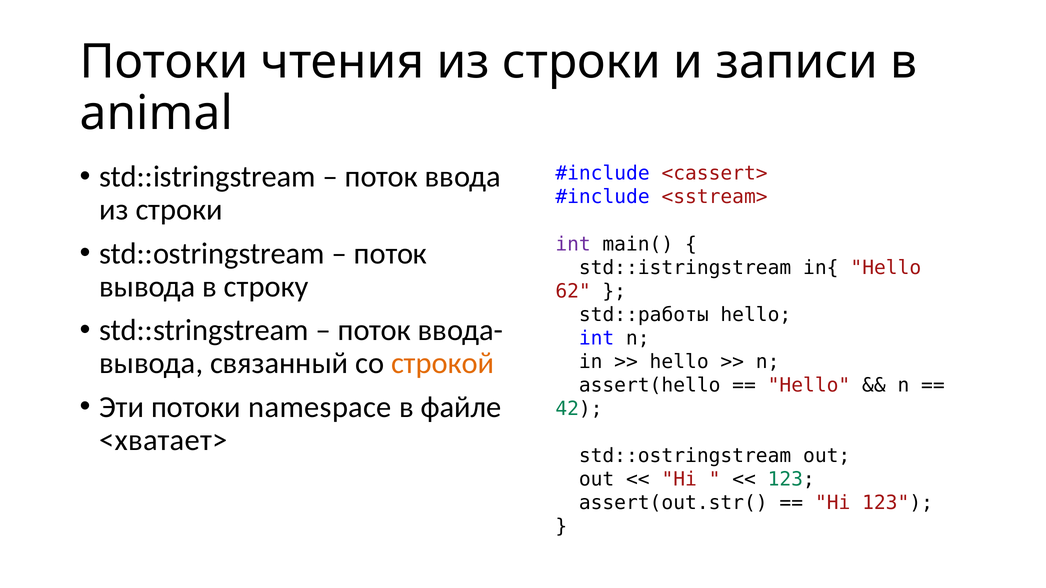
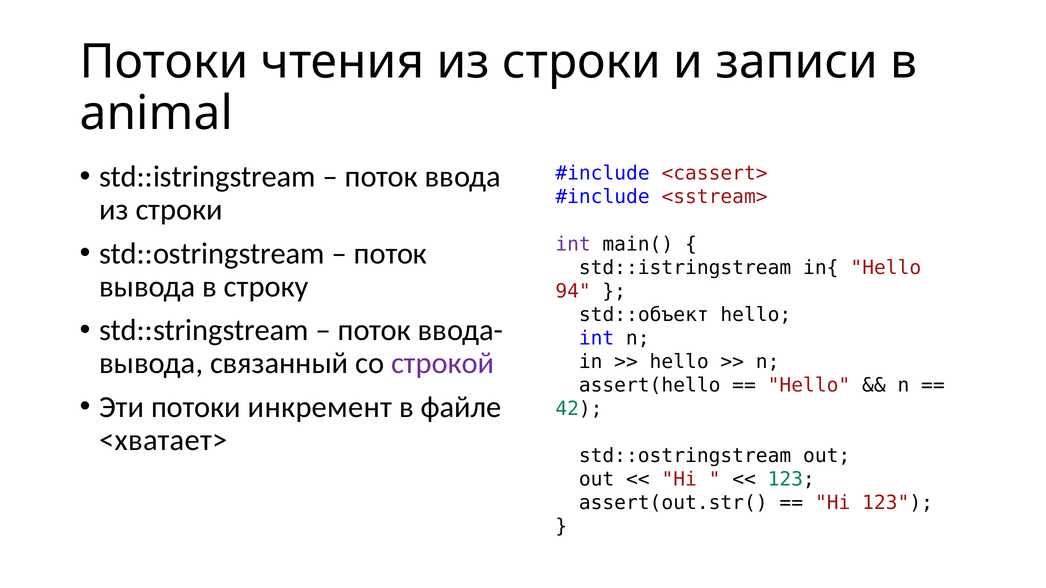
62: 62 -> 94
std::работы: std::работы -> std::объект
строкой colour: orange -> purple
namespace: namespace -> инкремент
